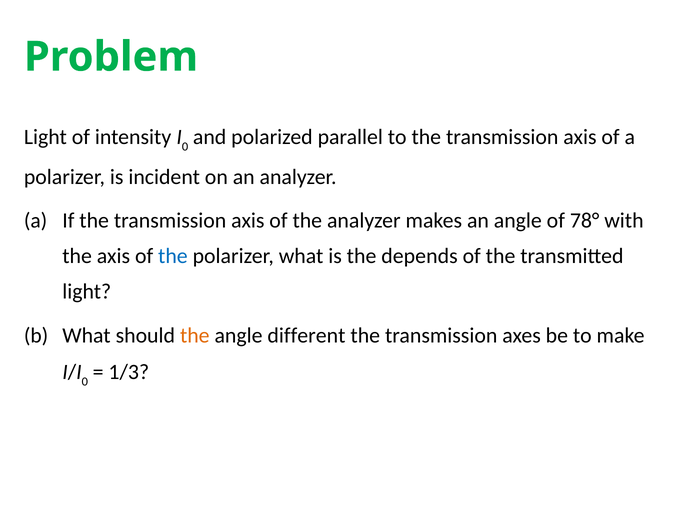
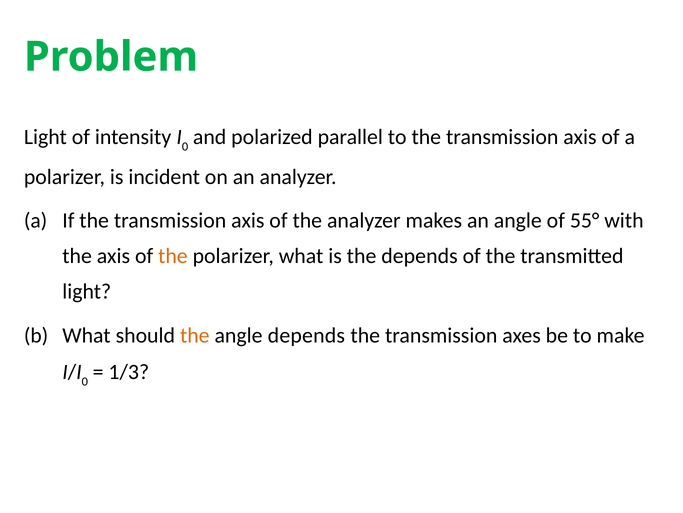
78°: 78° -> 55°
the at (173, 256) colour: blue -> orange
angle different: different -> depends
